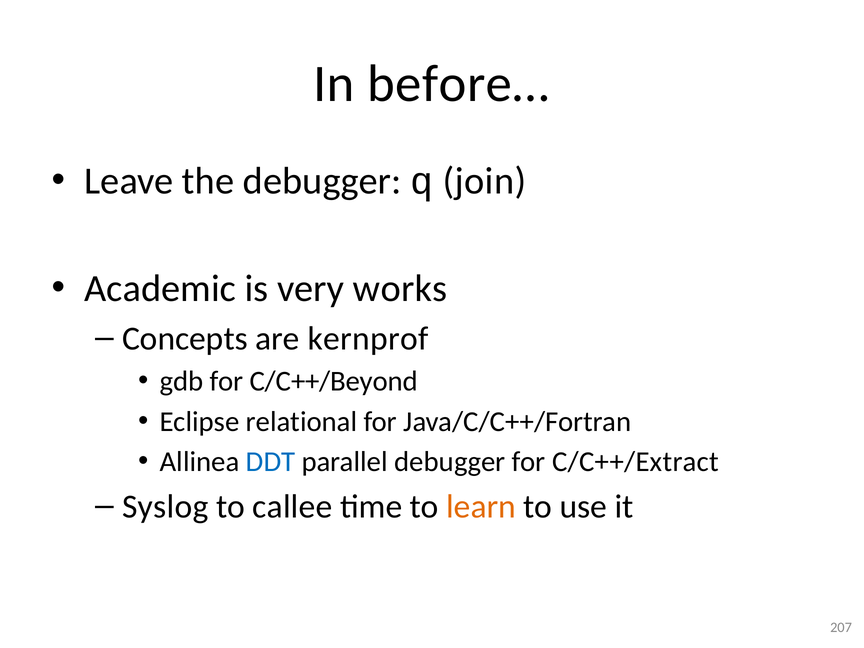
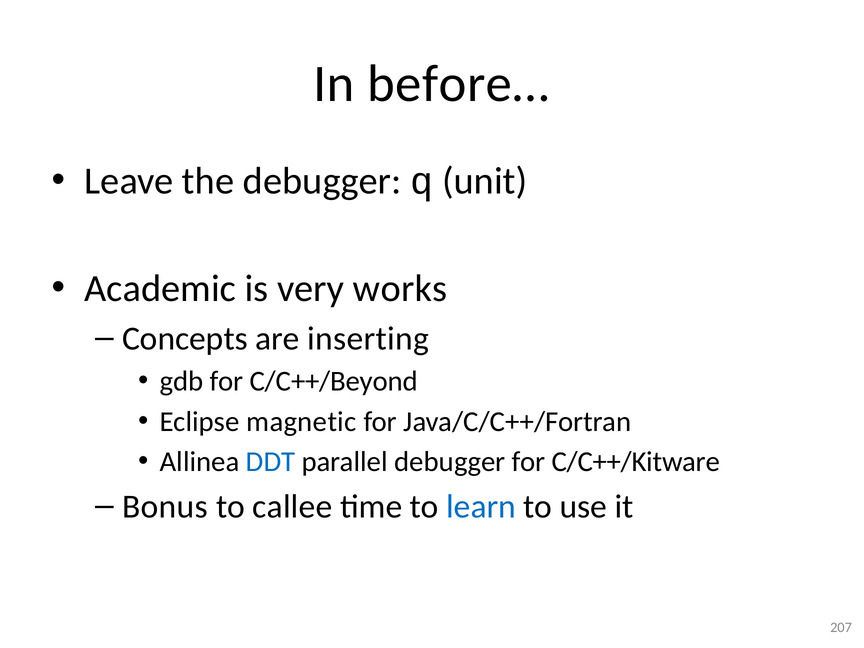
join: join -> unit
kernprof: kernprof -> inserting
relational: relational -> magnetic
C/C++/Extract: C/C++/Extract -> C/C++/Kitware
Syslog: Syslog -> Bonus
learn colour: orange -> blue
